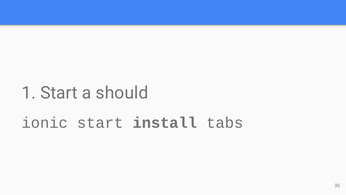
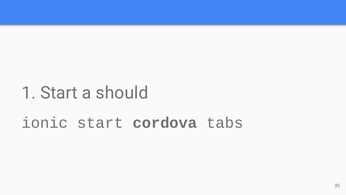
install: install -> cordova
